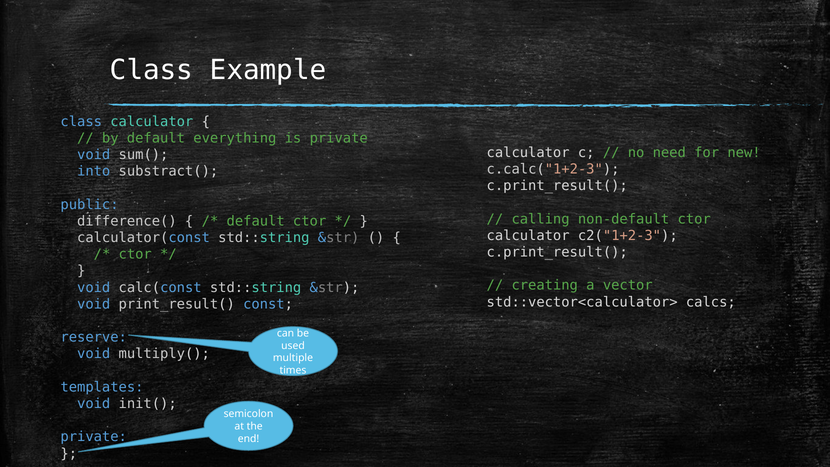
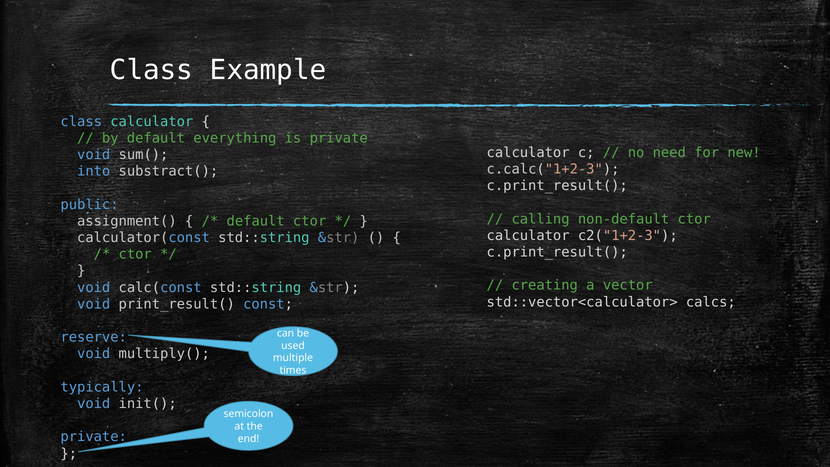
difference(: difference( -> assignment(
templates: templates -> typically
